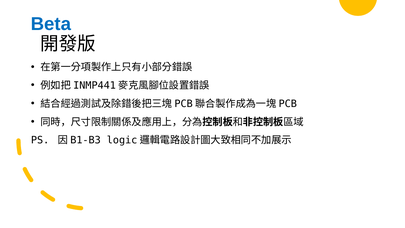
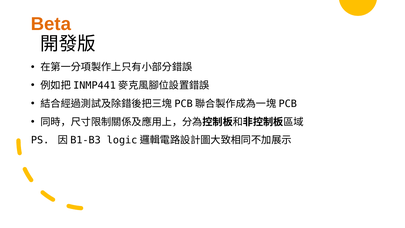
Beta colour: blue -> orange
